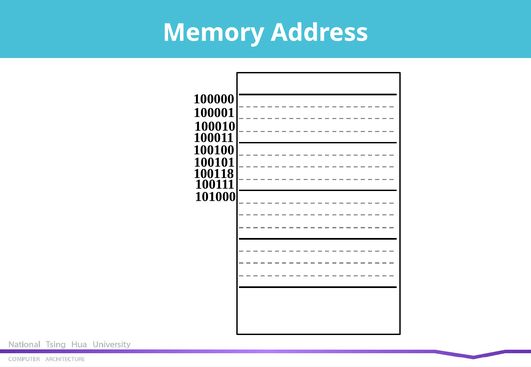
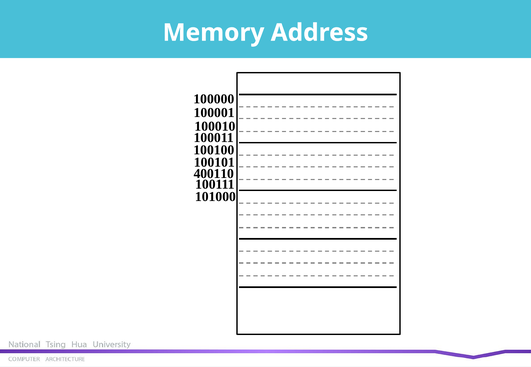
100118: 100118 -> 400110
